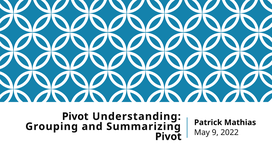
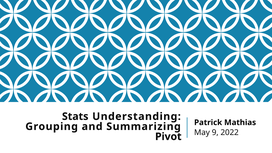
Pivot at (75, 116): Pivot -> Stats
